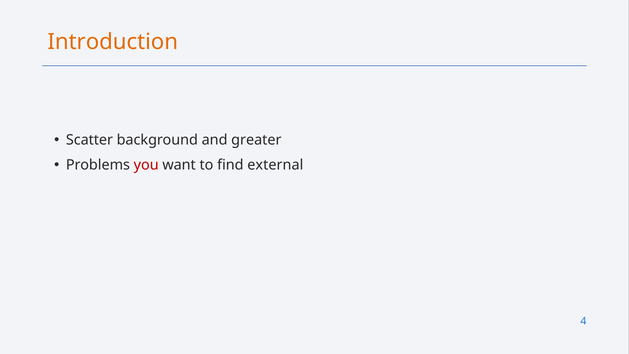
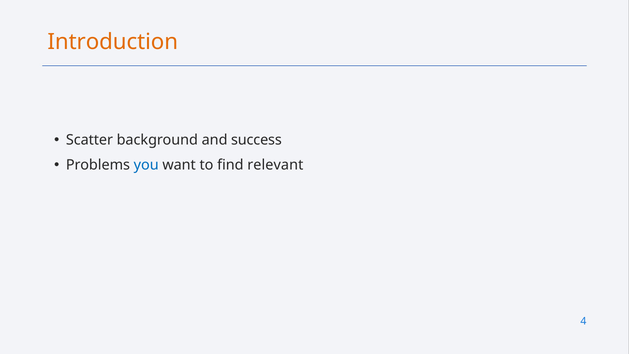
greater: greater -> success
you colour: red -> blue
external: external -> relevant
